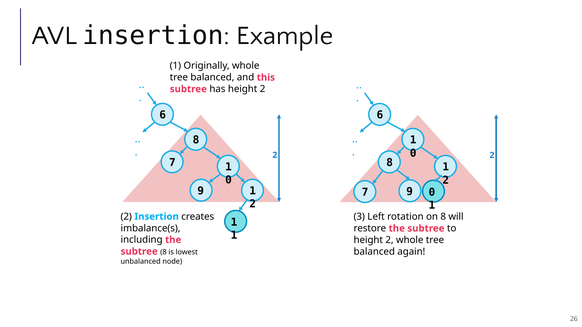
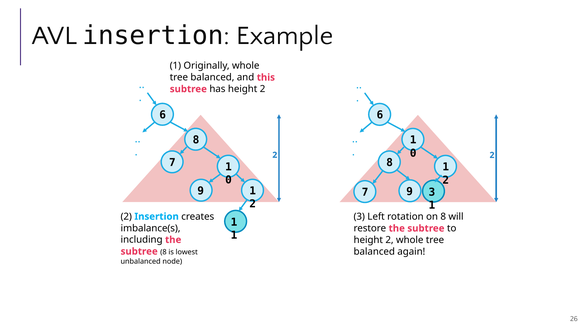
7 0: 0 -> 3
